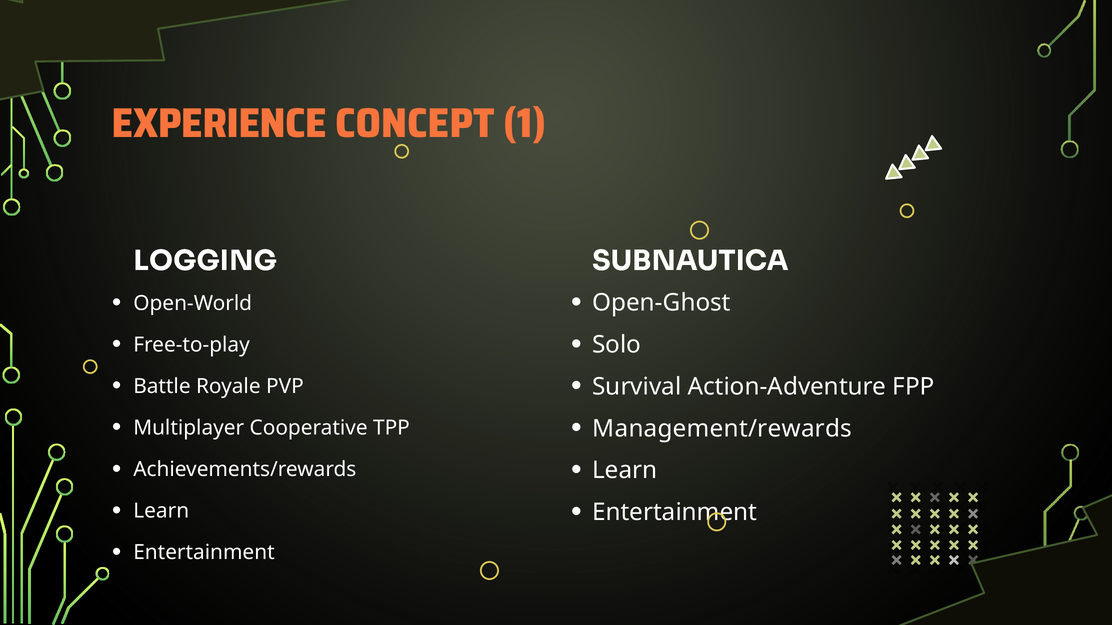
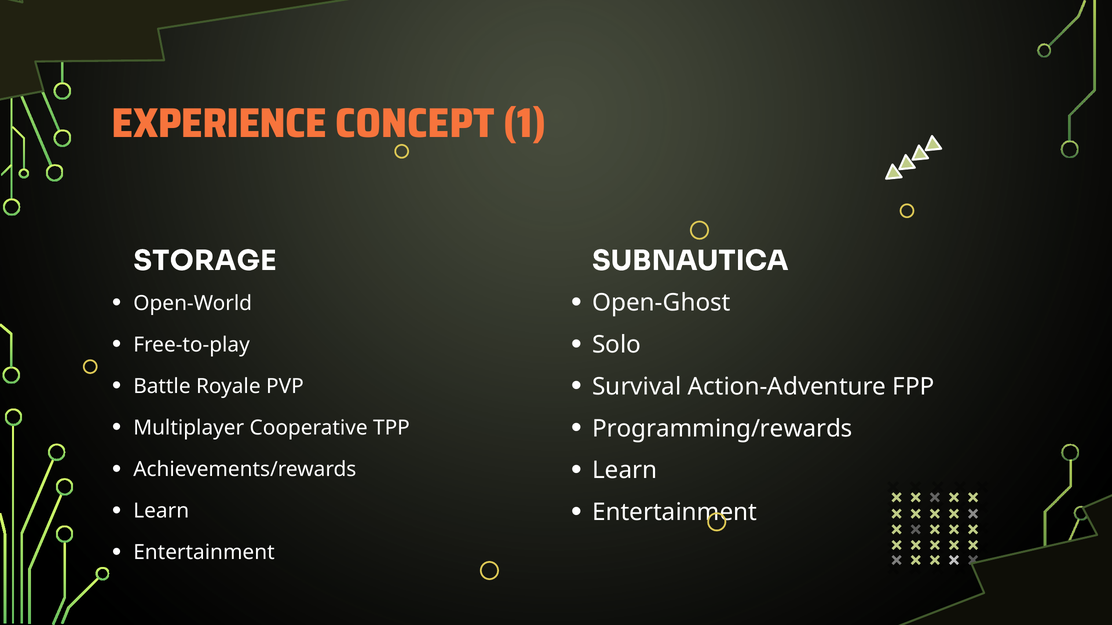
LOGGING: LOGGING -> STORAGE
Management/rewards: Management/rewards -> Programming/rewards
